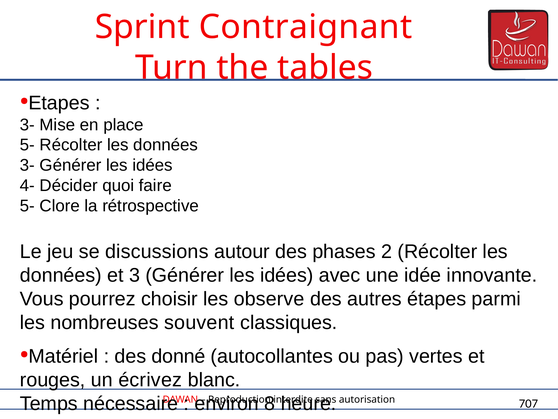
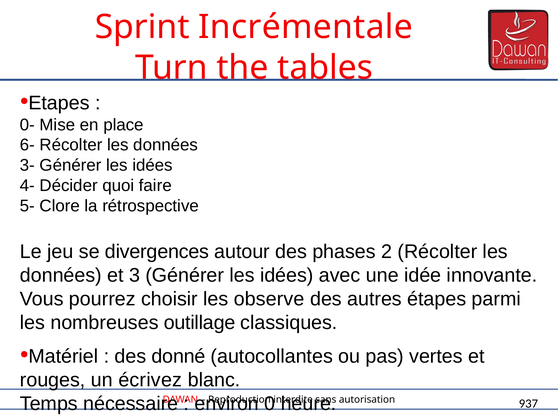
Contraignant: Contraignant -> Incrémentale
3- at (27, 125): 3- -> 0-
5- at (27, 145): 5- -> 6-
discussions: discussions -> divergences
souvent: souvent -> outillage
8: 8 -> 0
707: 707 -> 937
